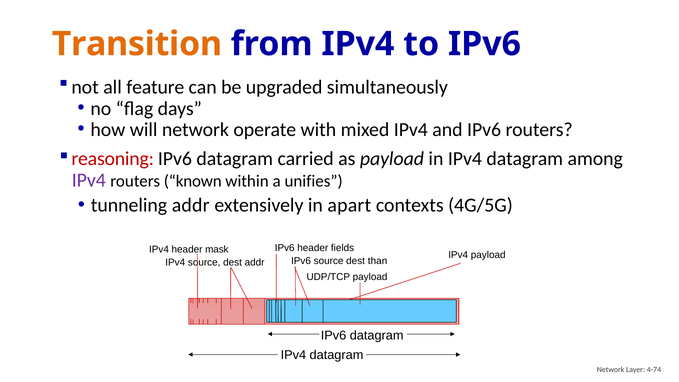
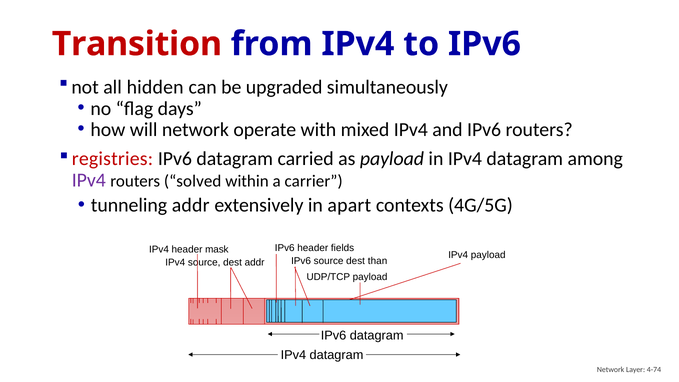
Transition colour: orange -> red
feature: feature -> hidden
reasoning: reasoning -> registries
known: known -> solved
unifies: unifies -> carrier
